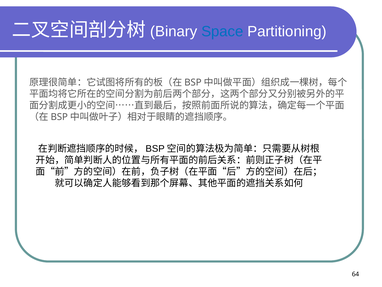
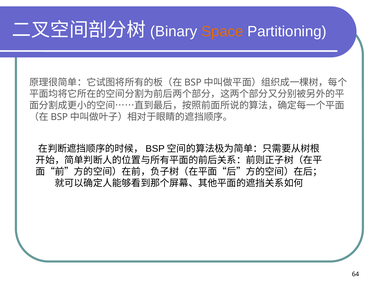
Space colour: blue -> orange
